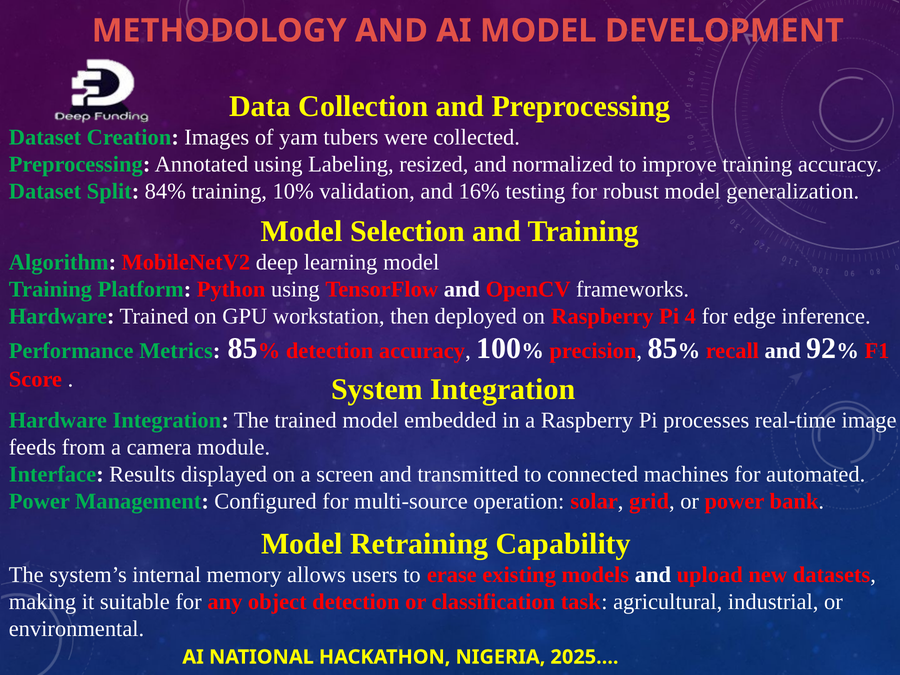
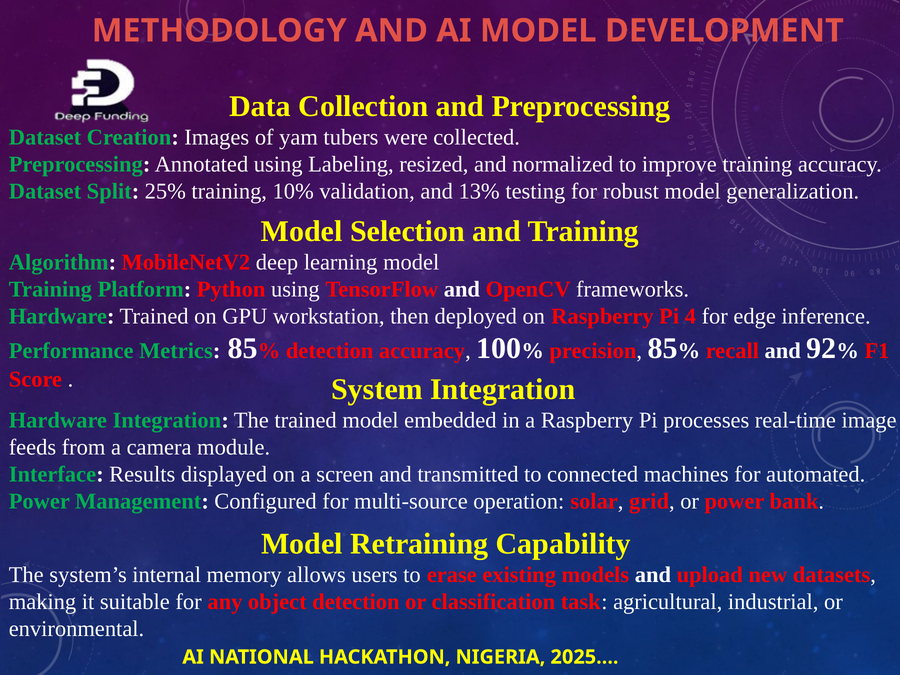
84%: 84% -> 25%
16%: 16% -> 13%
